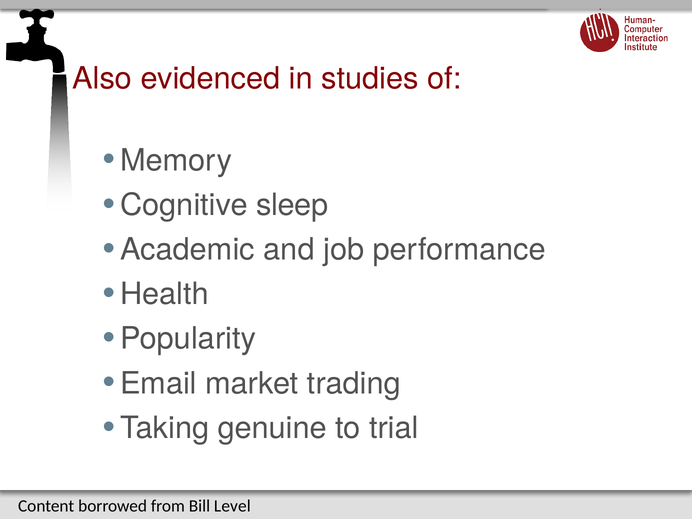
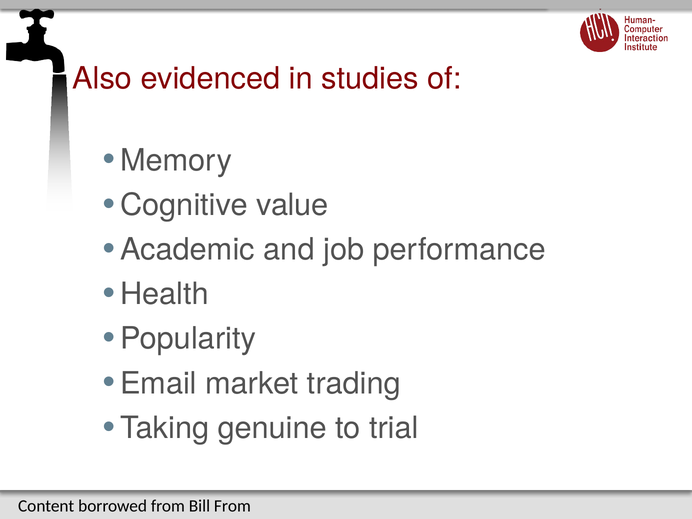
sleep: sleep -> value
Bill Level: Level -> From
